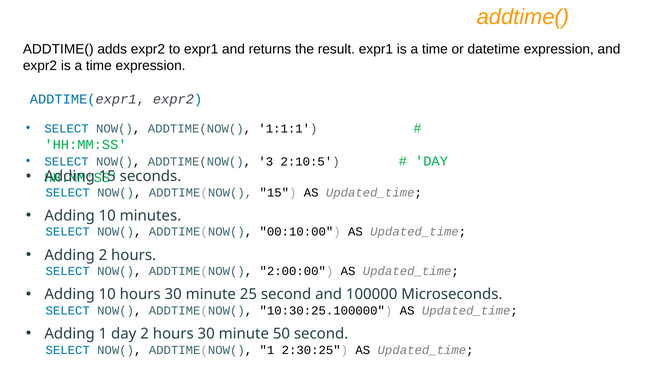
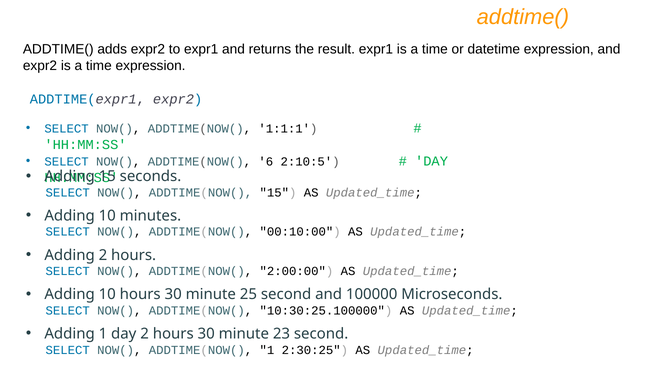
3: 3 -> 6
50: 50 -> 23
